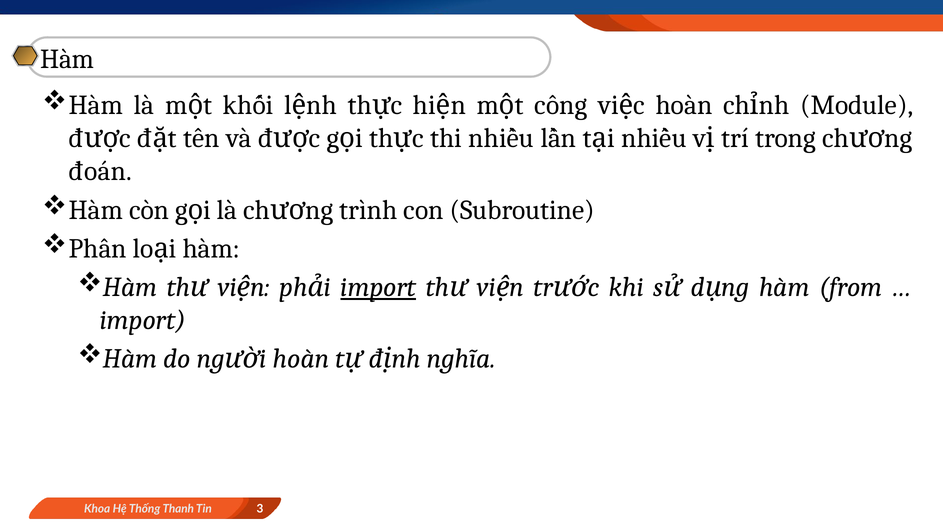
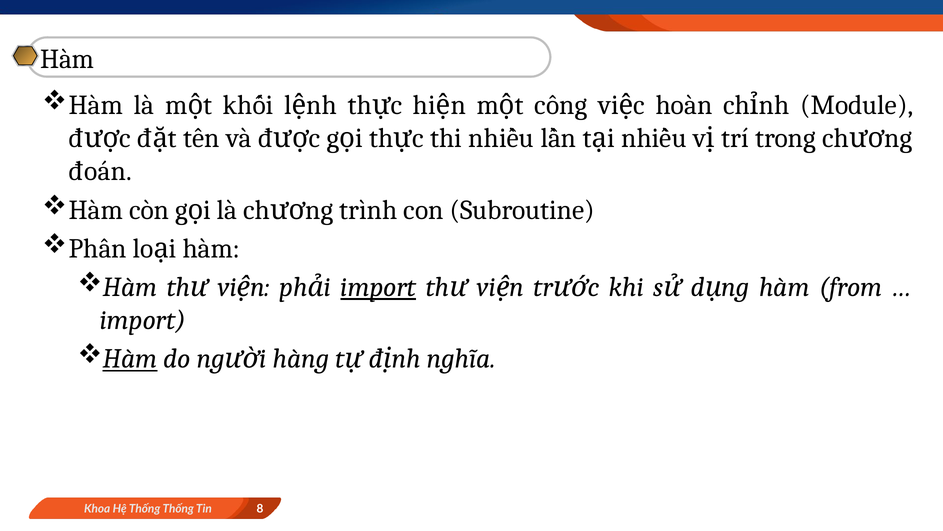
Hàm at (130, 358) underline: none -> present
hoàn at (301, 358): hoàn -> hàng
Thống Thanh: Thanh -> Thống
3: 3 -> 8
